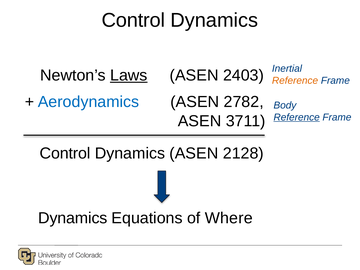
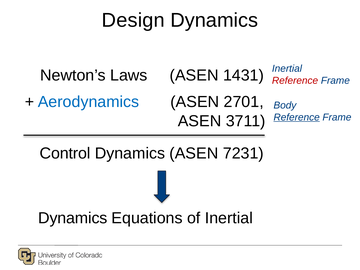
Control at (133, 20): Control -> Design
Laws underline: present -> none
2403: 2403 -> 1431
Reference at (295, 81) colour: orange -> red
2782: 2782 -> 2701
2128: 2128 -> 7231
of Where: Where -> Inertial
